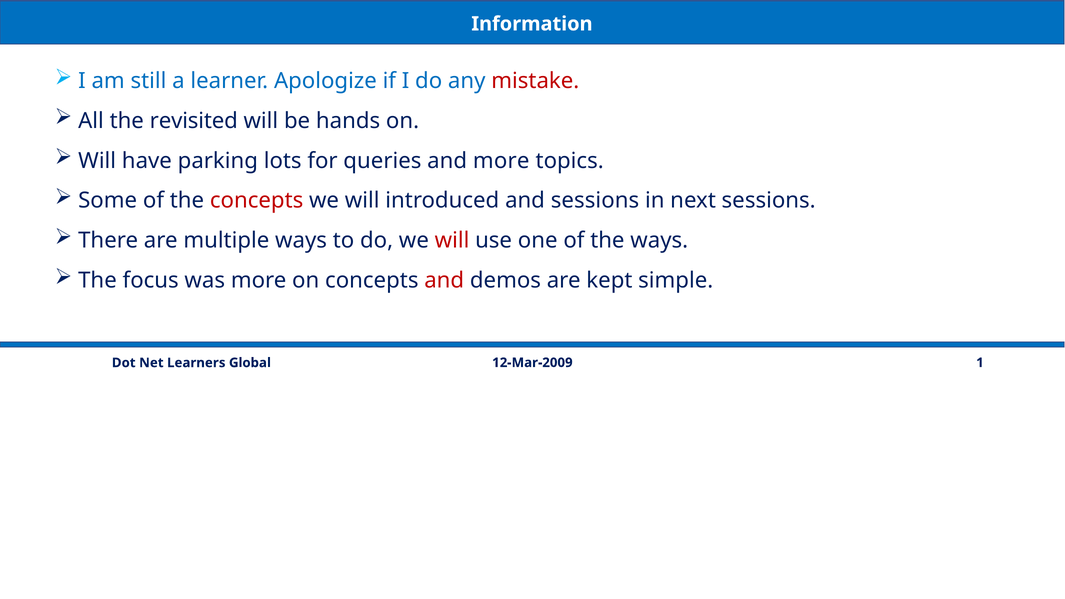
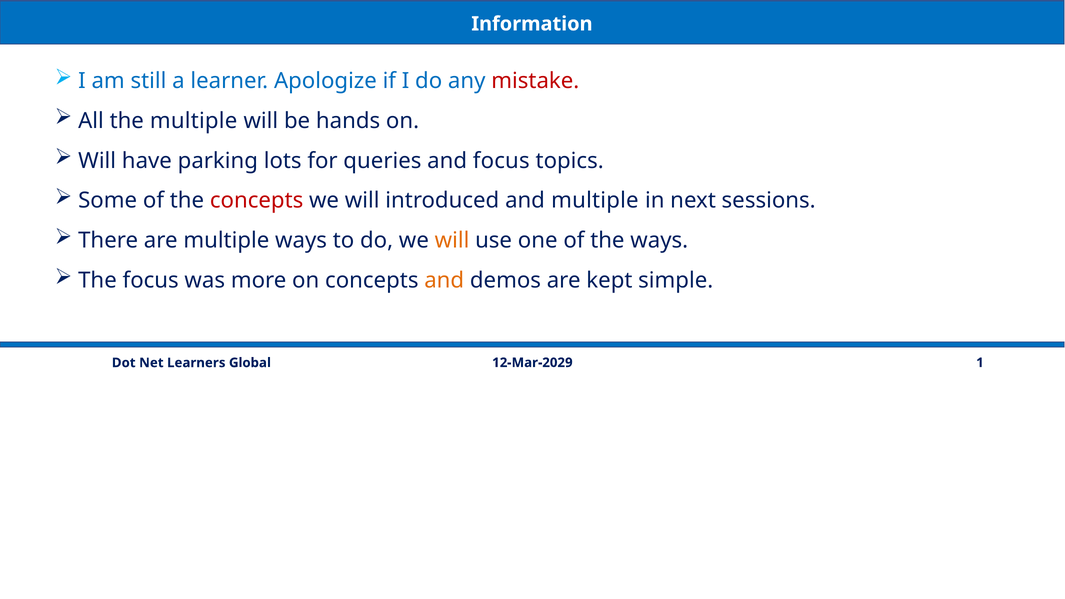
the revisited: revisited -> multiple
and more: more -> focus
and sessions: sessions -> multiple
will at (452, 241) colour: red -> orange
and at (444, 281) colour: red -> orange
12-Mar-2009: 12-Mar-2009 -> 12-Mar-2029
